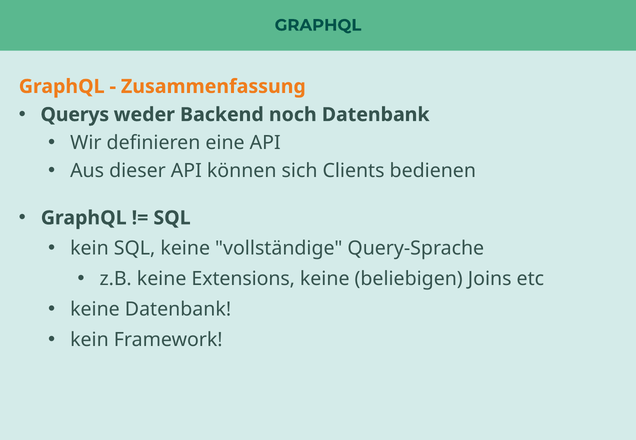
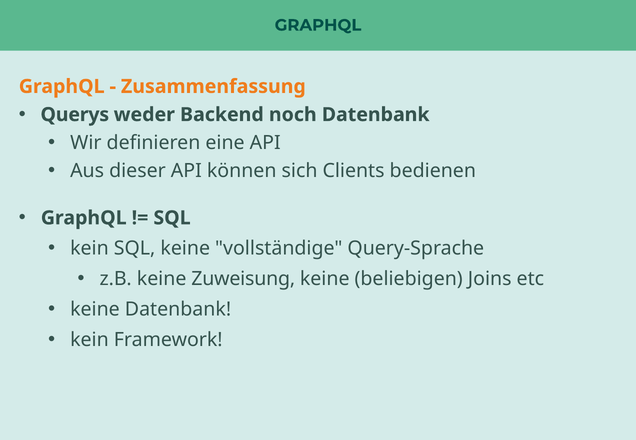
Extensions: Extensions -> Zuweisung
